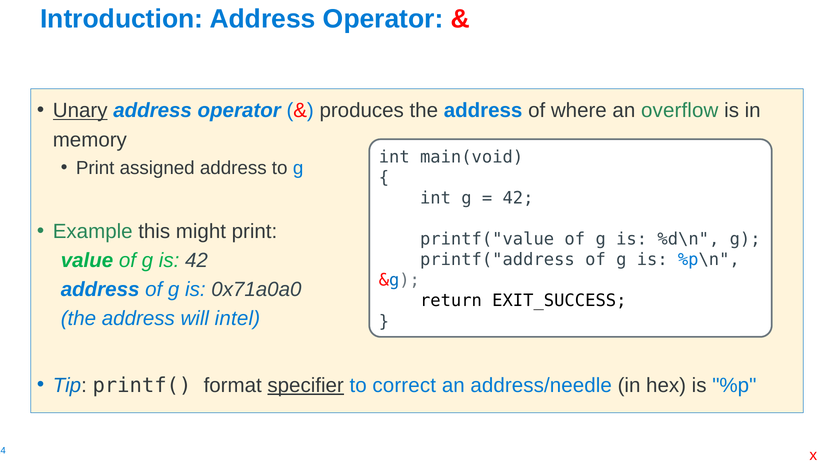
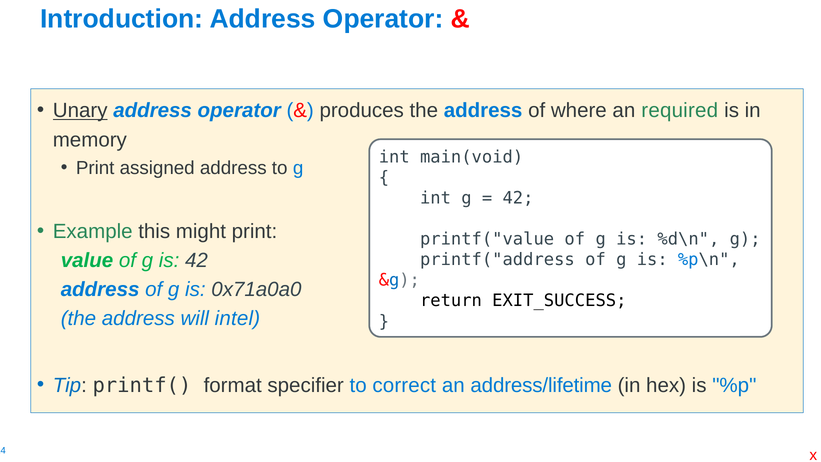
overflow: overflow -> required
specifier underline: present -> none
address/needle: address/needle -> address/lifetime
